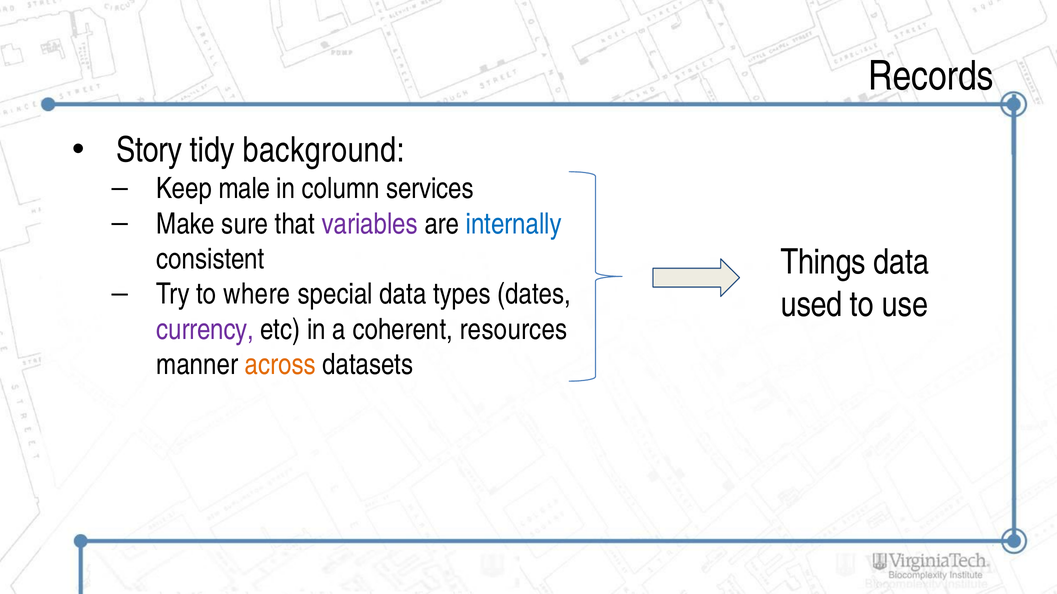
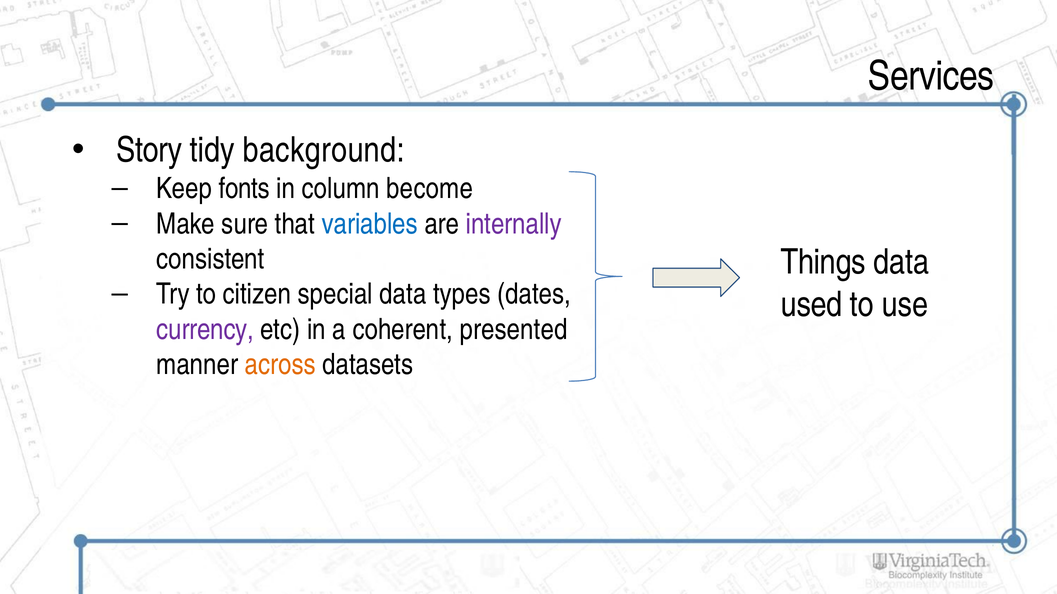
Records: Records -> Services
male: male -> fonts
services: services -> become
variables colour: purple -> blue
internally colour: blue -> purple
where: where -> citizen
resources: resources -> presented
